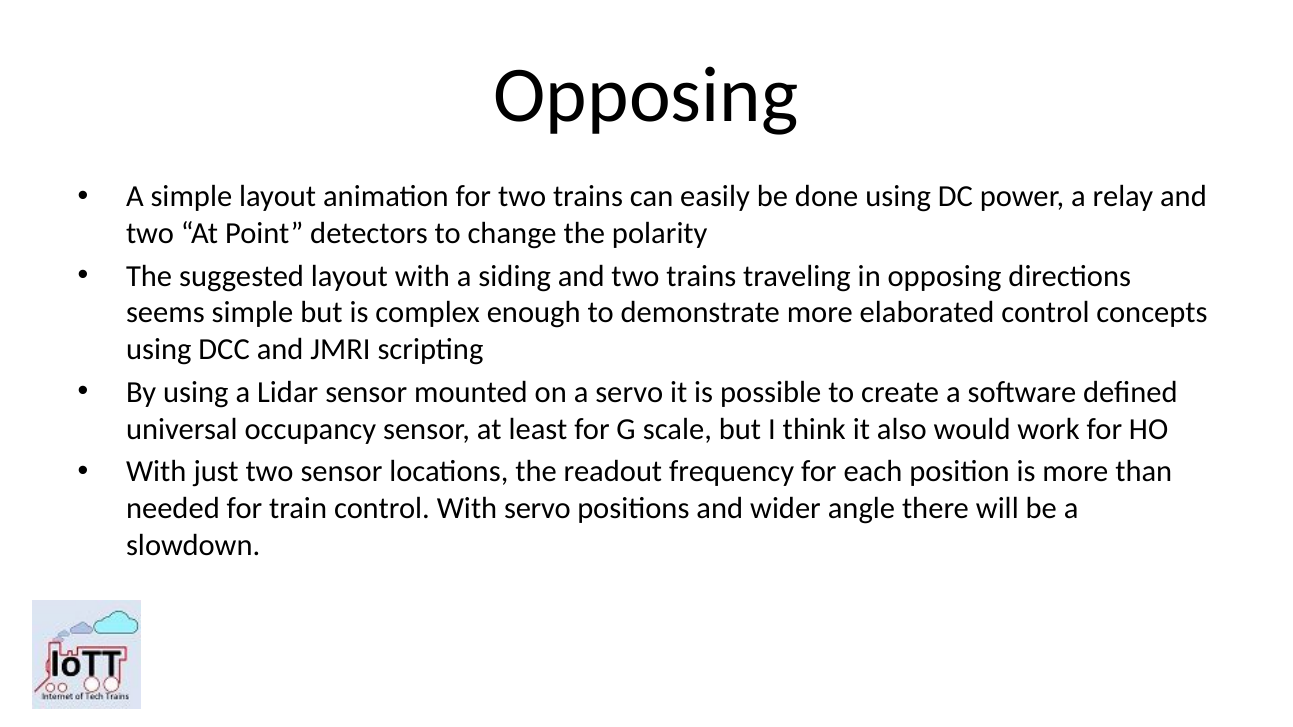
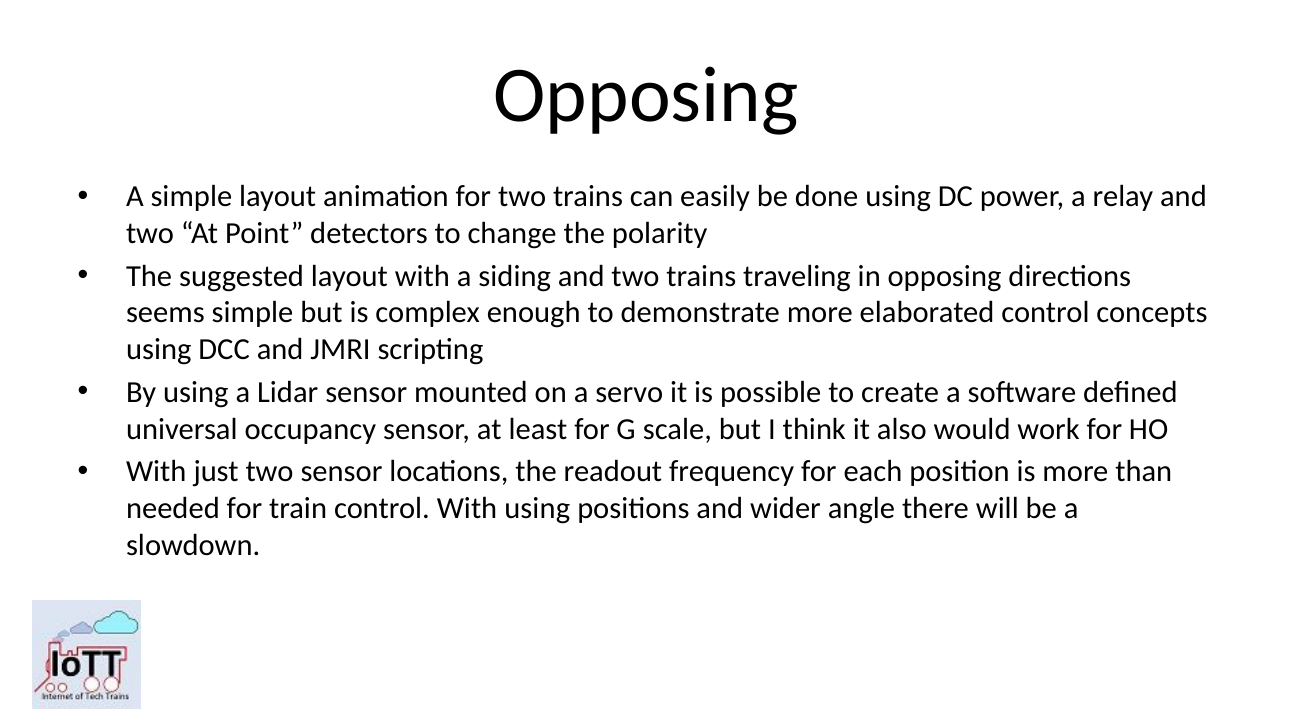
With servo: servo -> using
